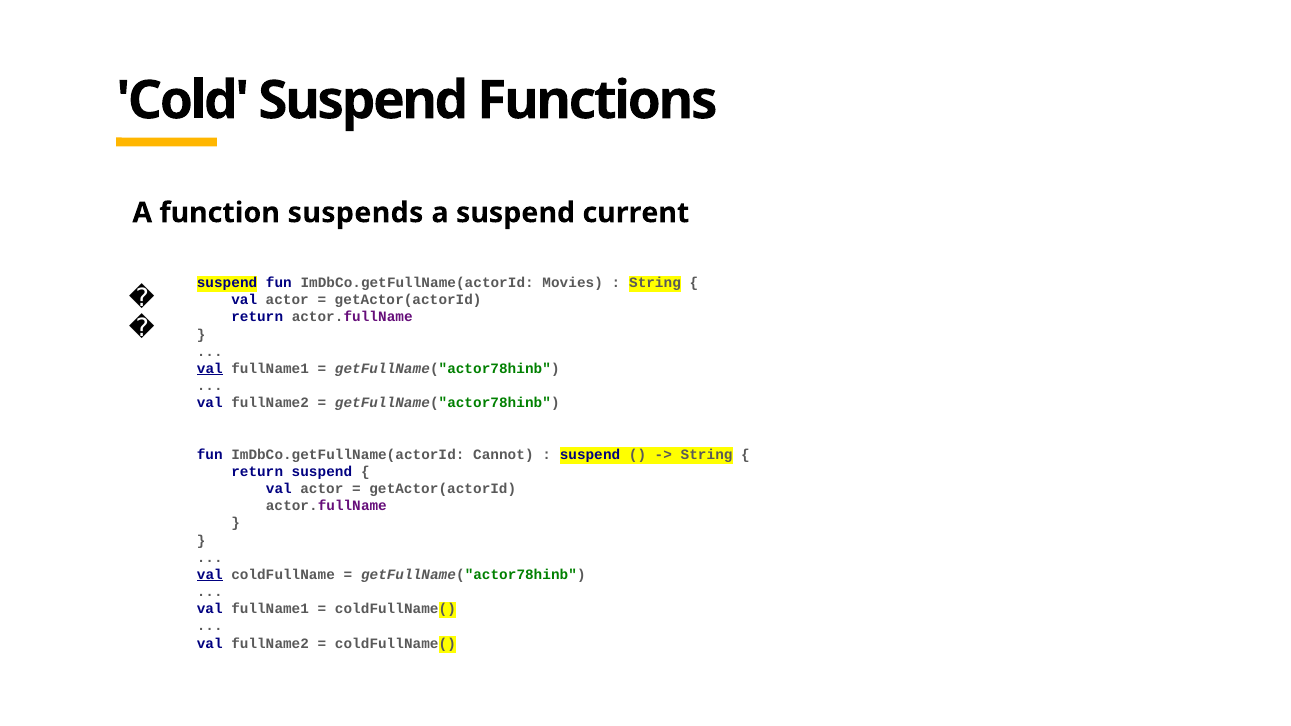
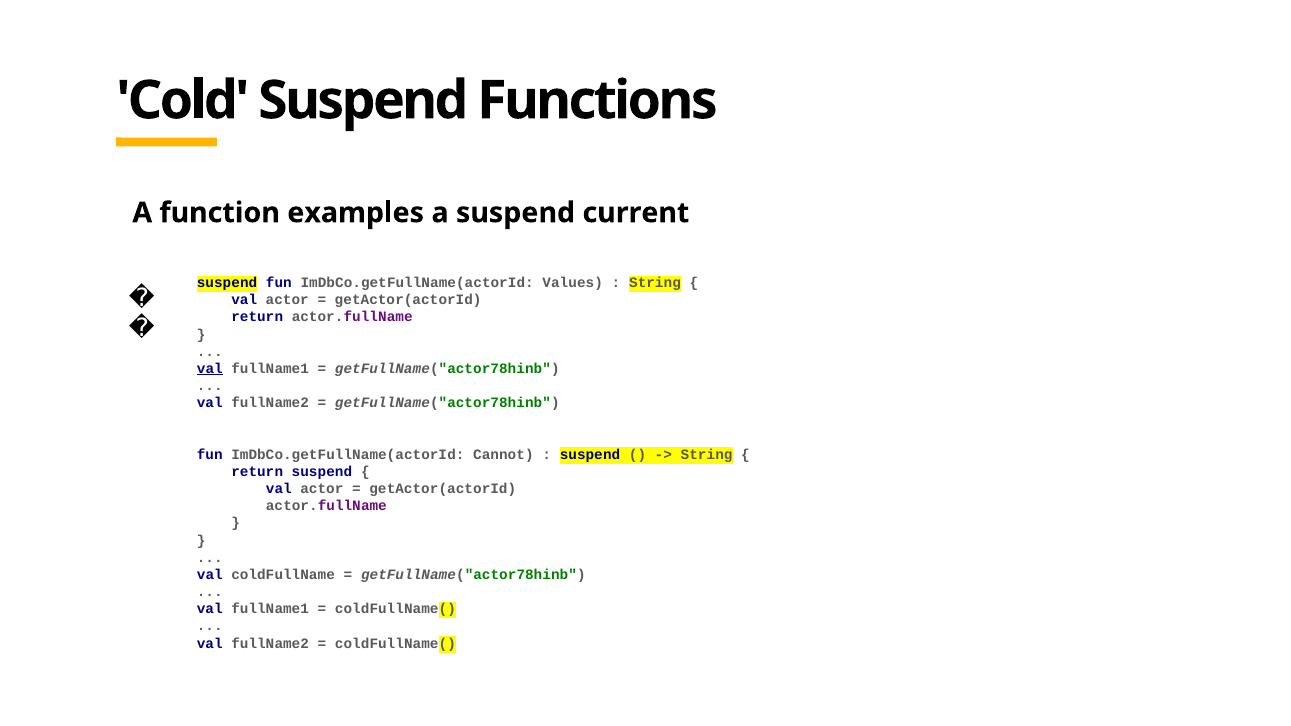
suspends: suspends -> examples
Movies: Movies -> Values
val at (210, 575) underline: present -> none
